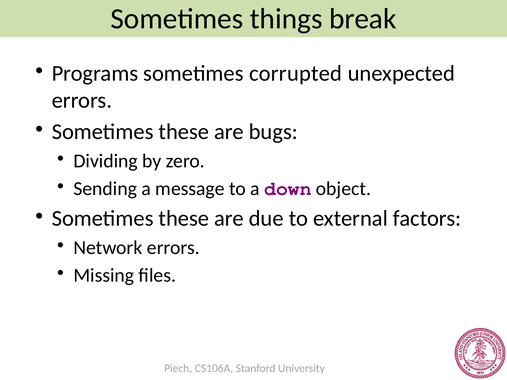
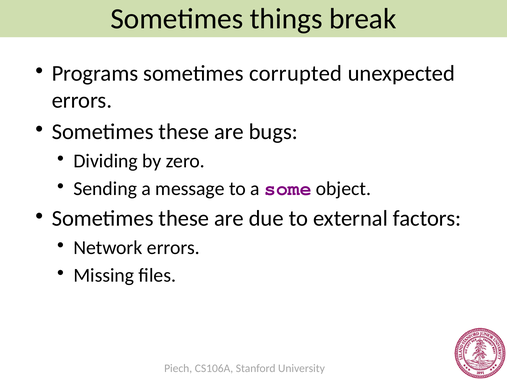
down: down -> some
